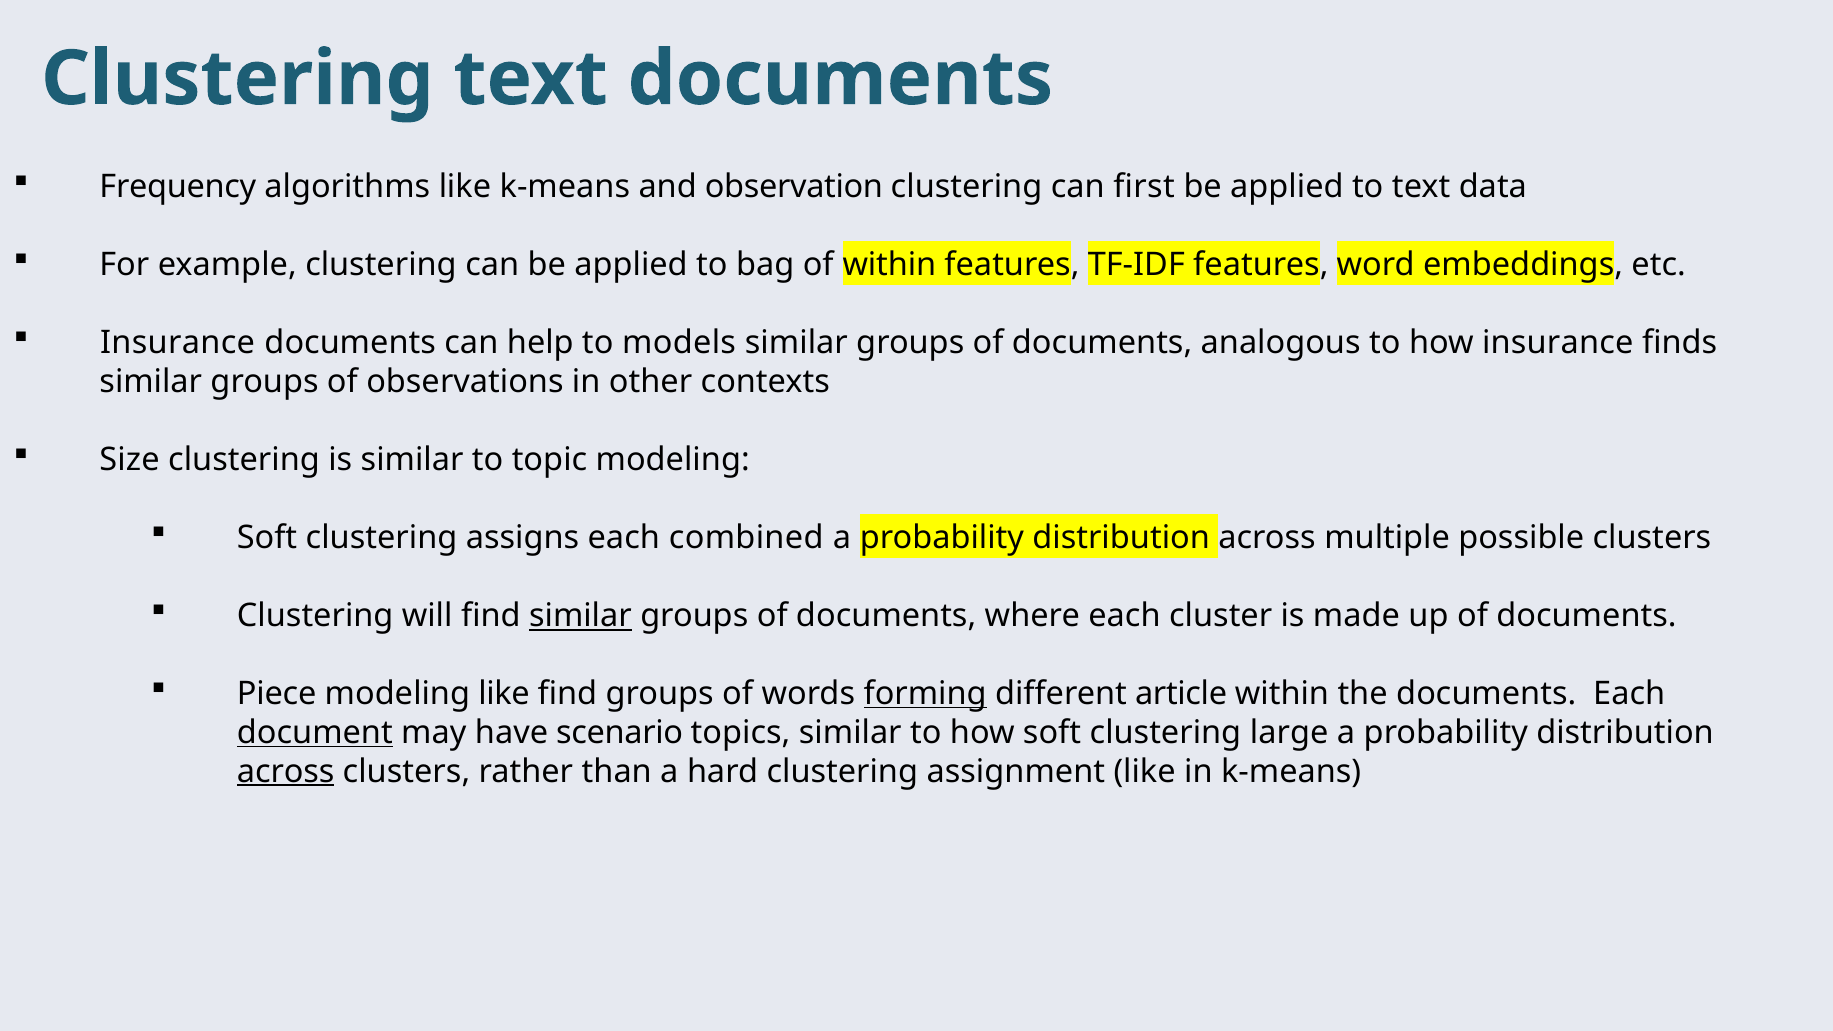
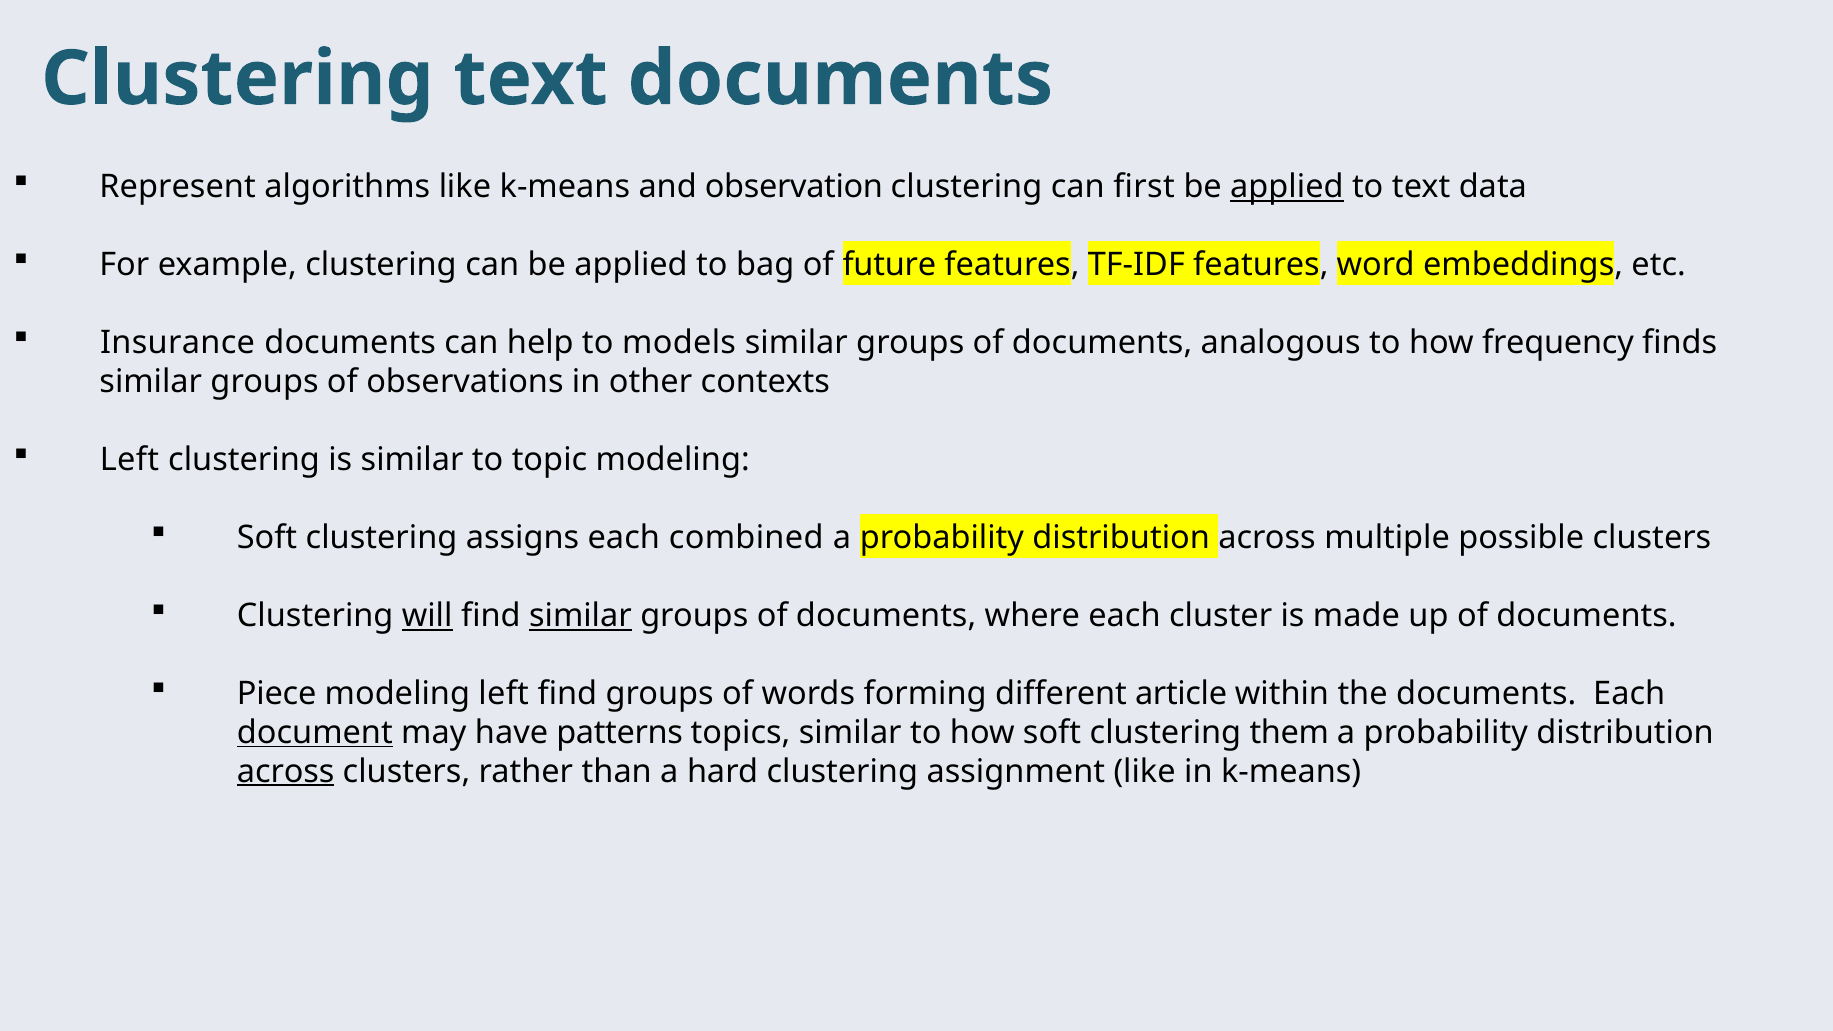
Frequency: Frequency -> Represent
applied at (1287, 187) underline: none -> present
of within: within -> future
how insurance: insurance -> frequency
Size at (130, 460): Size -> Left
will underline: none -> present
modeling like: like -> left
forming underline: present -> none
scenario: scenario -> patterns
large: large -> them
